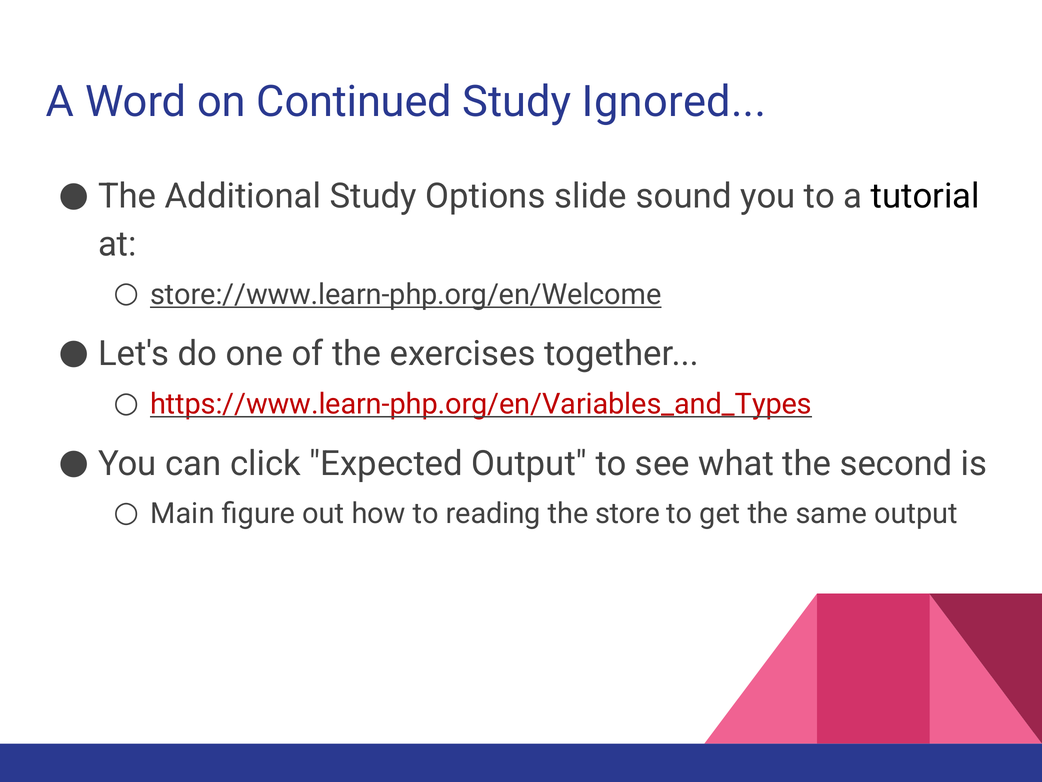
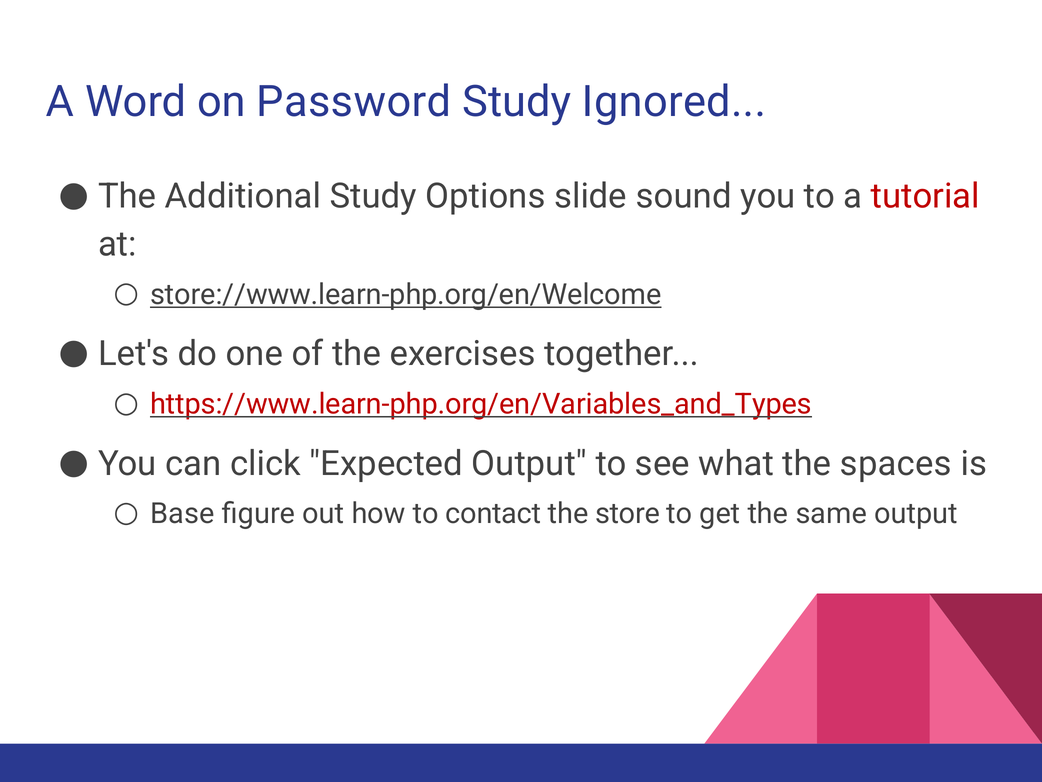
Continued: Continued -> Password
tutorial colour: black -> red
second: second -> spaces
Main: Main -> Base
reading: reading -> contact
